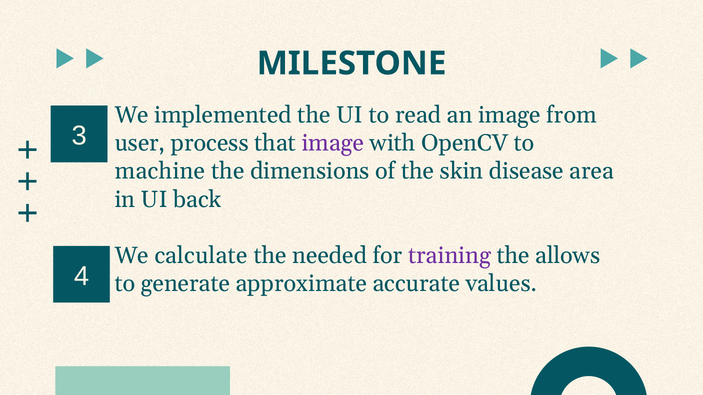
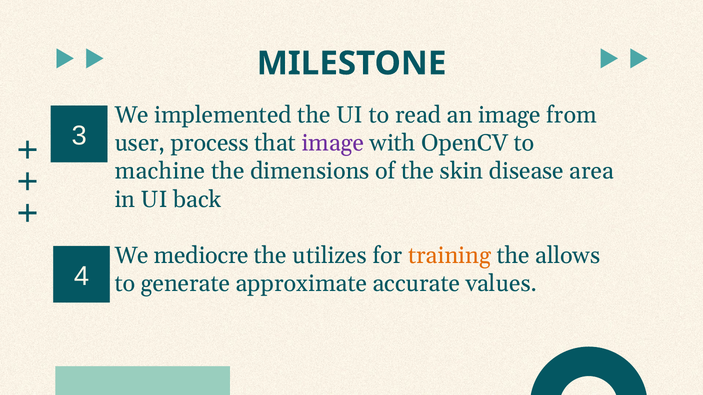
calculate: calculate -> mediocre
needed: needed -> utilizes
training colour: purple -> orange
